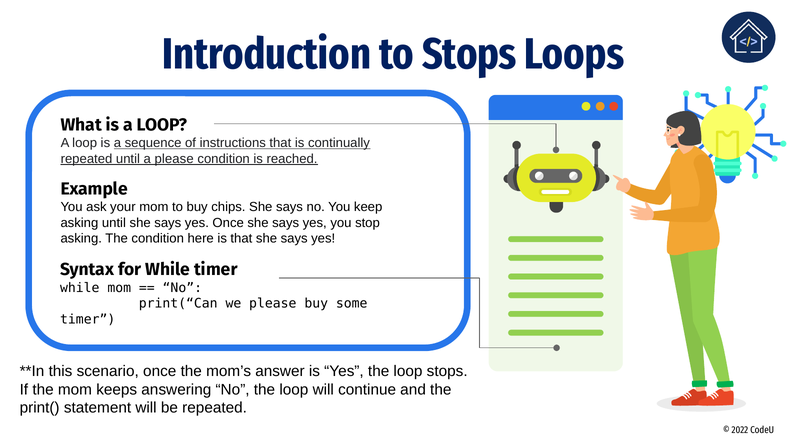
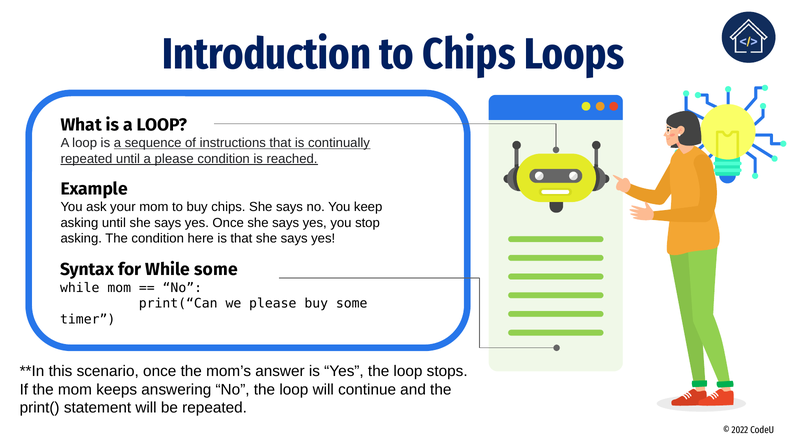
to Stops: Stops -> Chips
While timer: timer -> some
